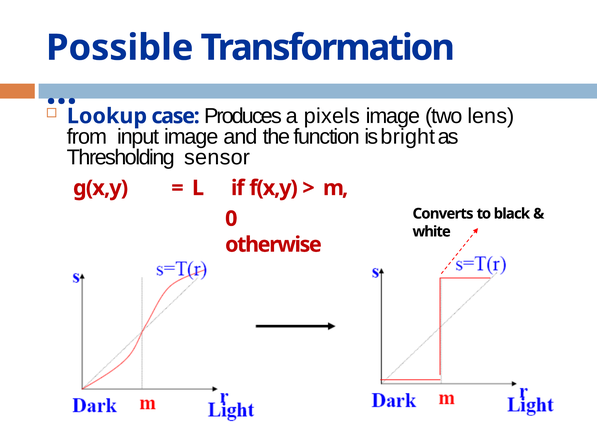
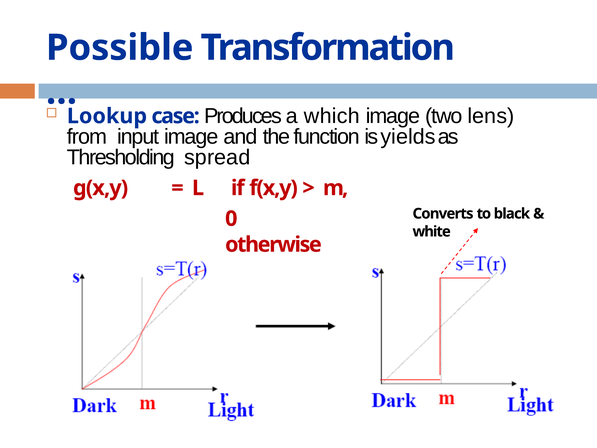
pixels: pixels -> which
bright: bright -> yields
sensor: sensor -> spread
